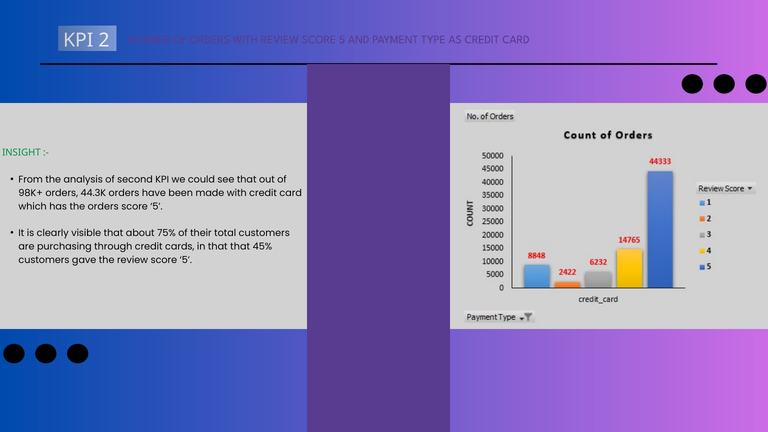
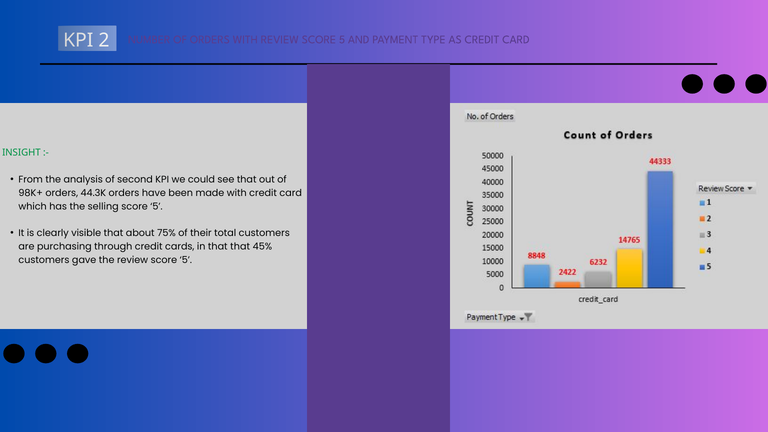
the orders: orders -> selling
